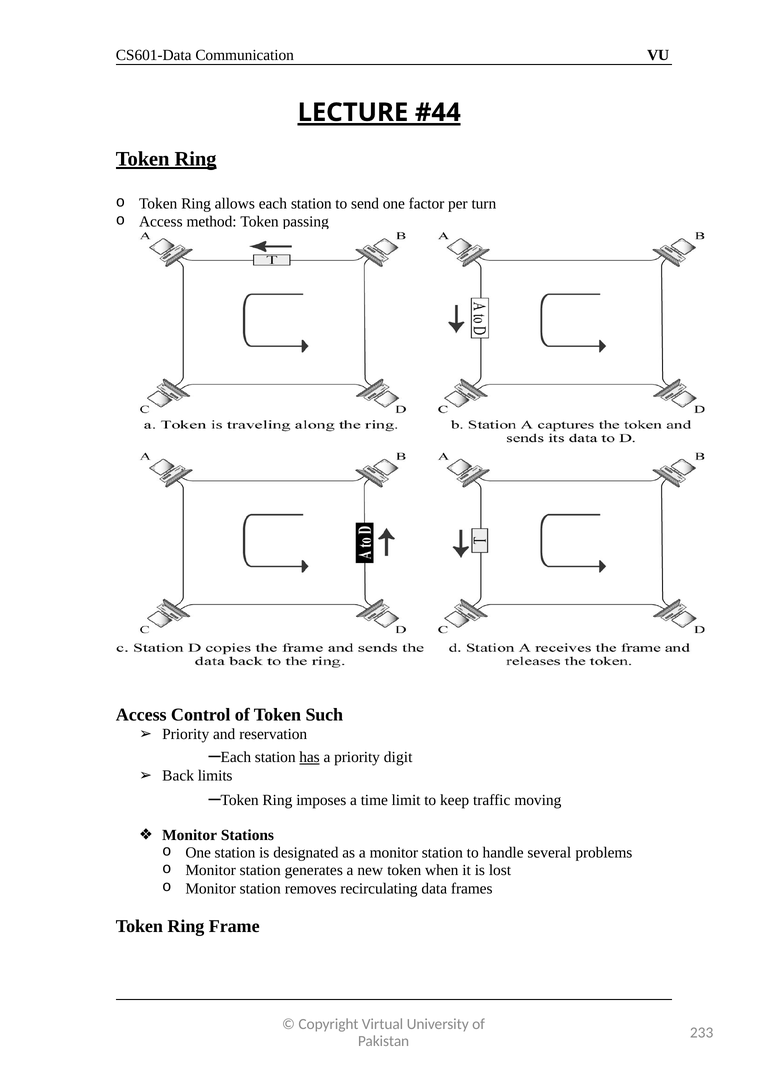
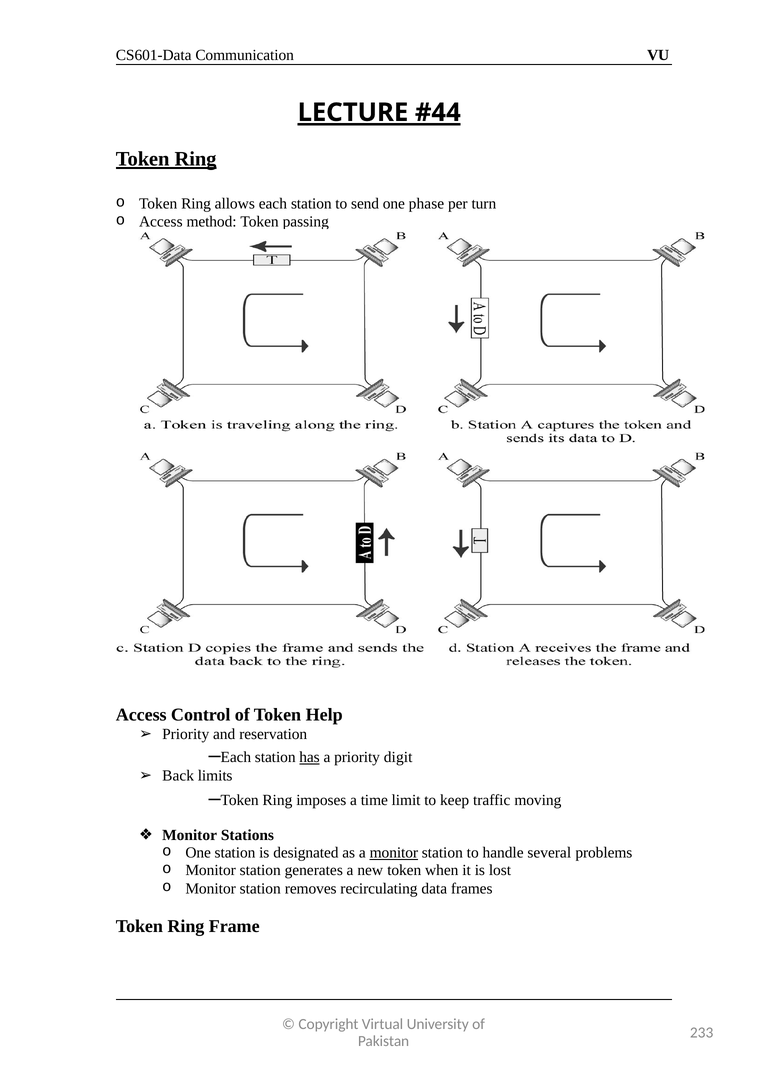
factor: factor -> phase
Such: Such -> Help
monitor at (394, 853) underline: none -> present
